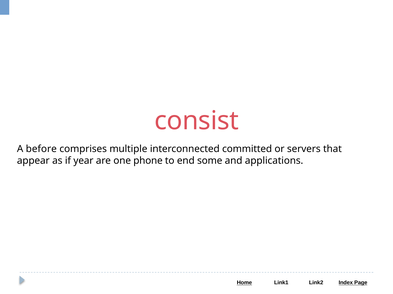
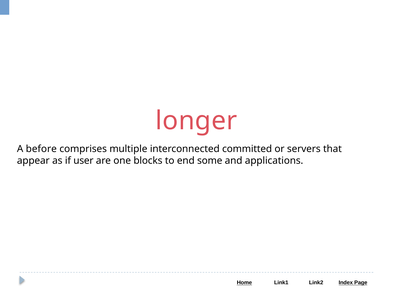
consist: consist -> longer
year: year -> user
phone: phone -> blocks
